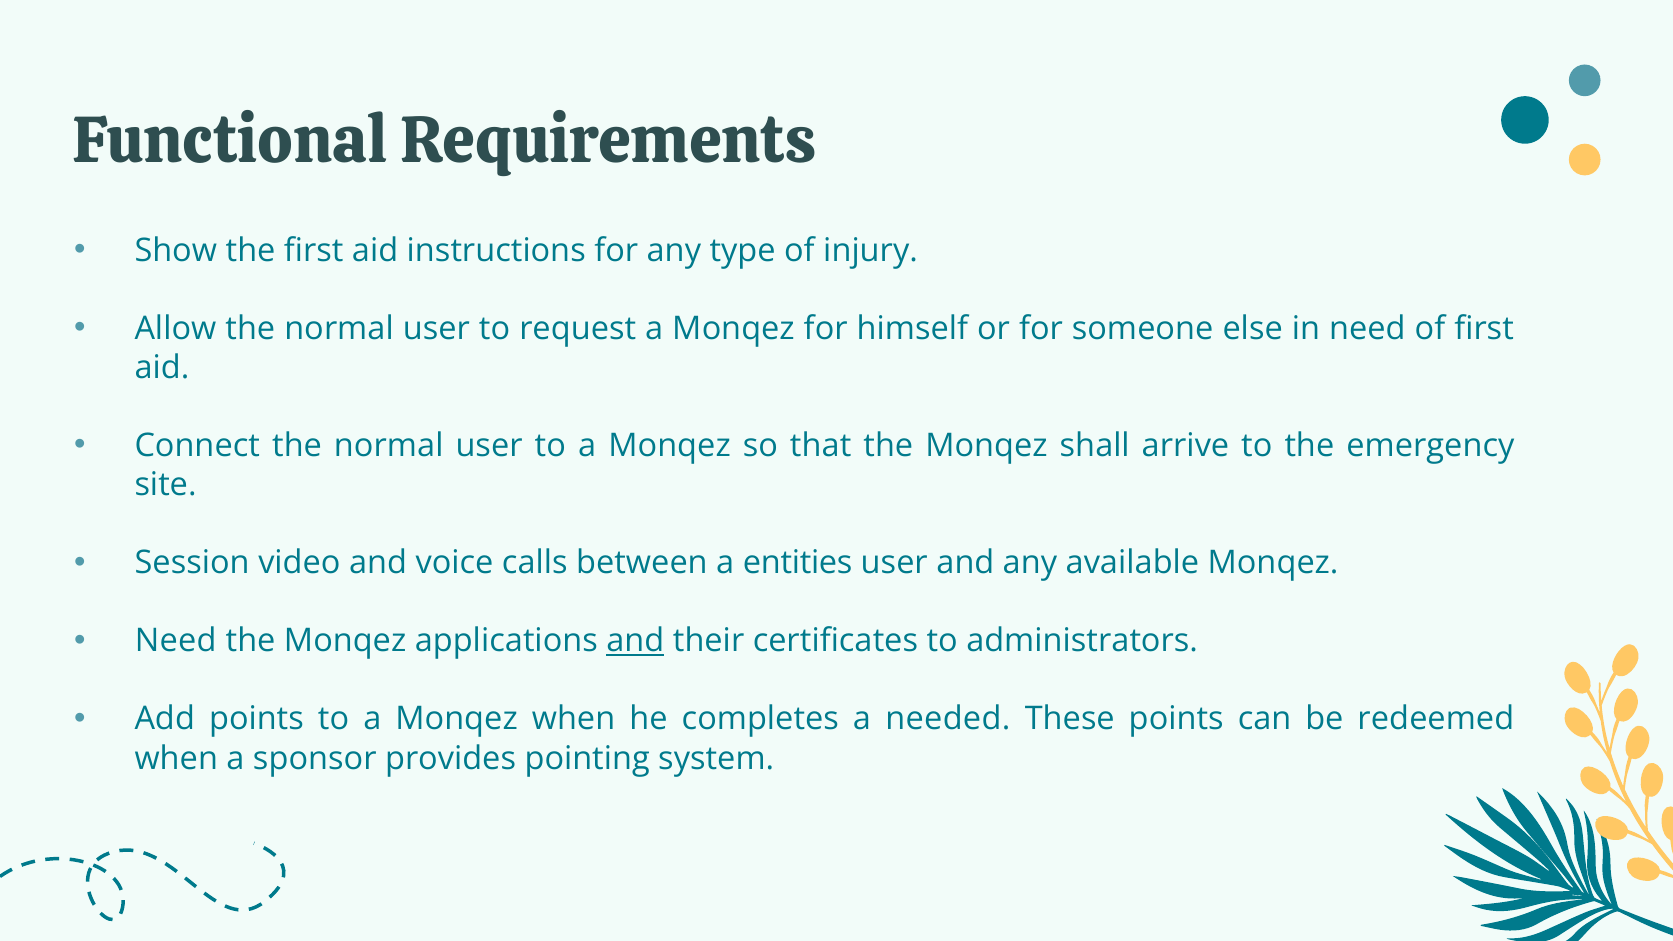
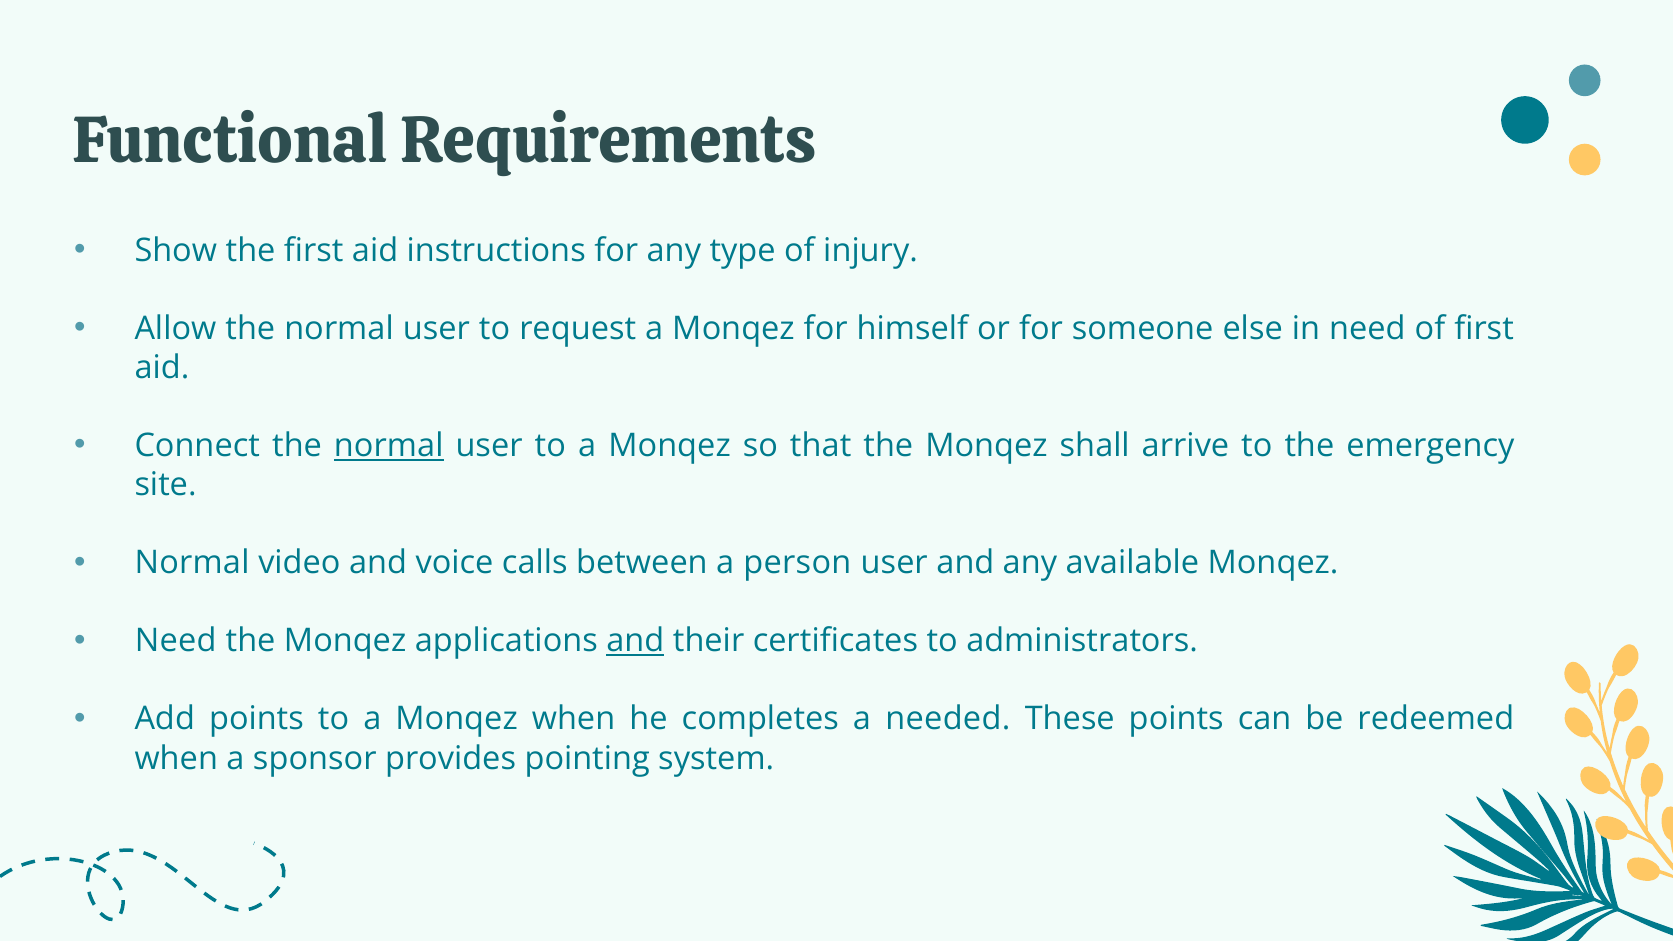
normal at (389, 446) underline: none -> present
Session at (192, 563): Session -> Normal
entities: entities -> person
